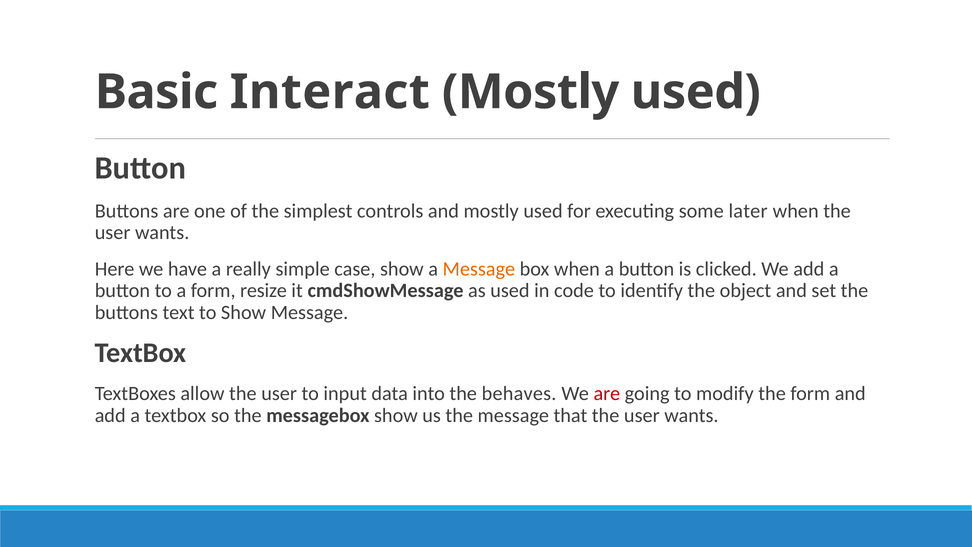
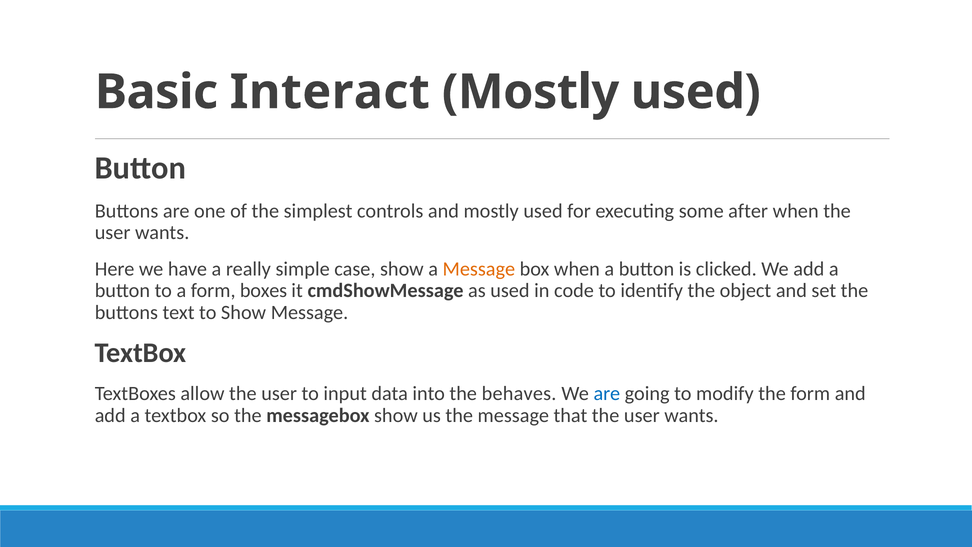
later: later -> after
resize: resize -> boxes
are at (607, 393) colour: red -> blue
